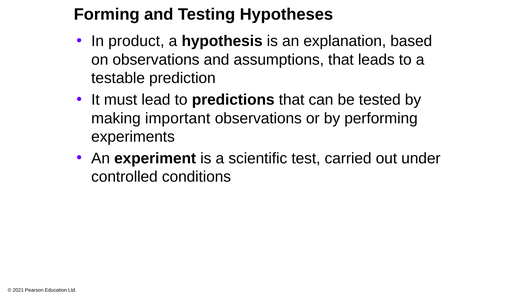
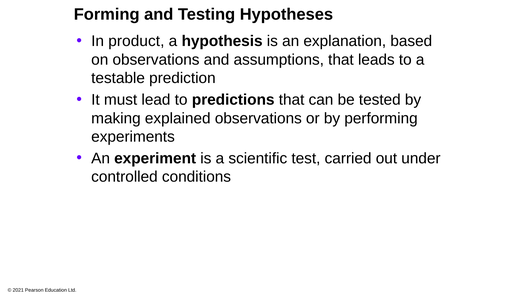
important: important -> explained
